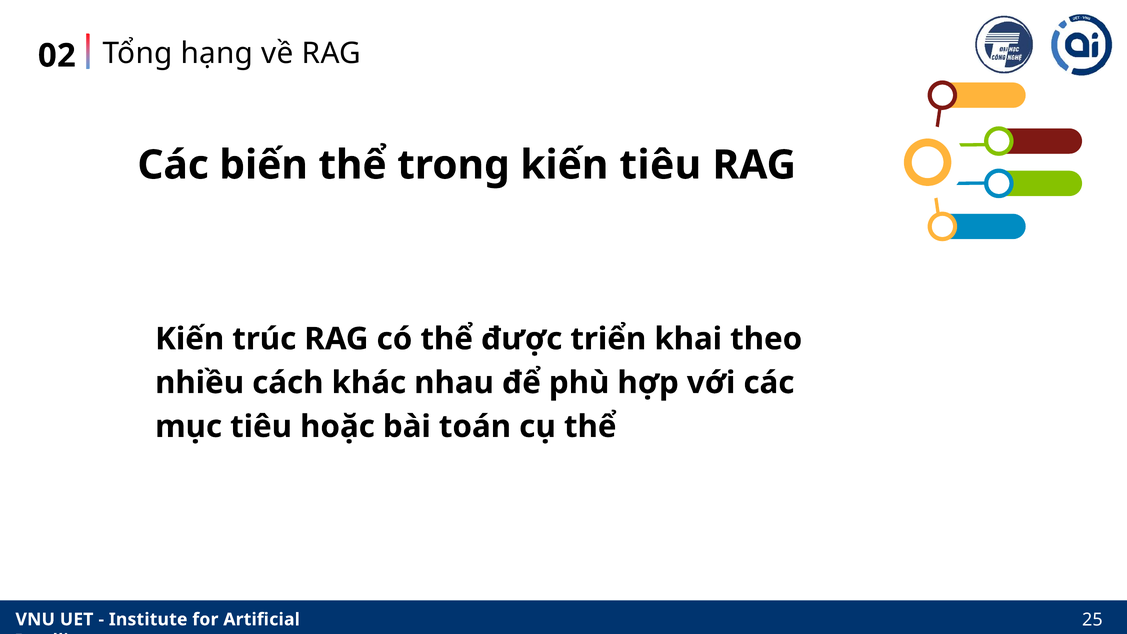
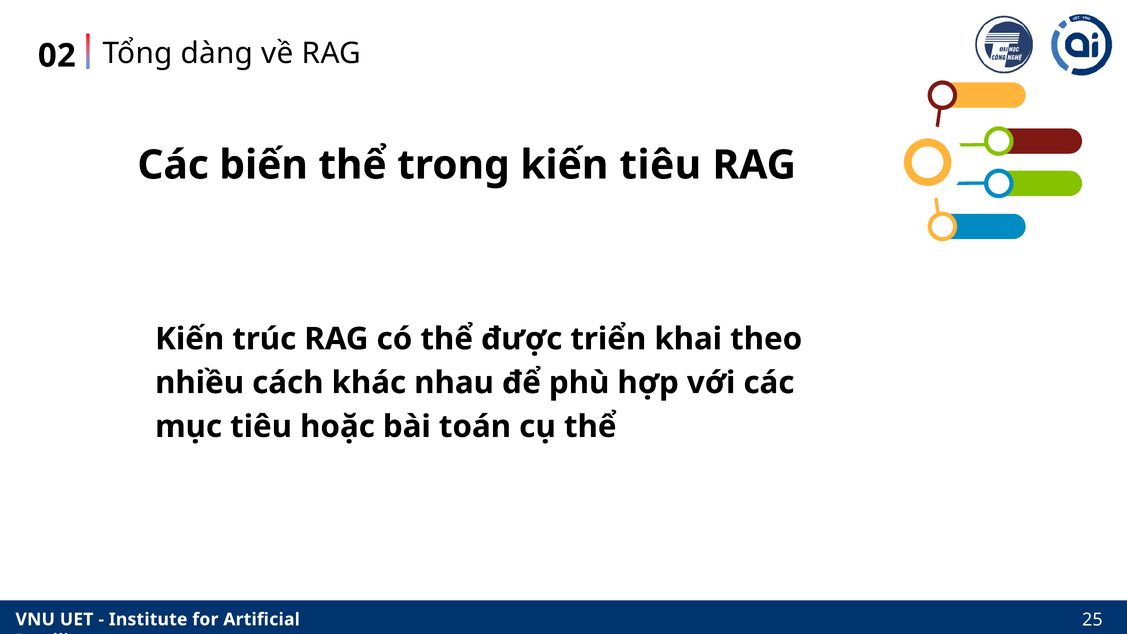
hạng: hạng -> dàng
